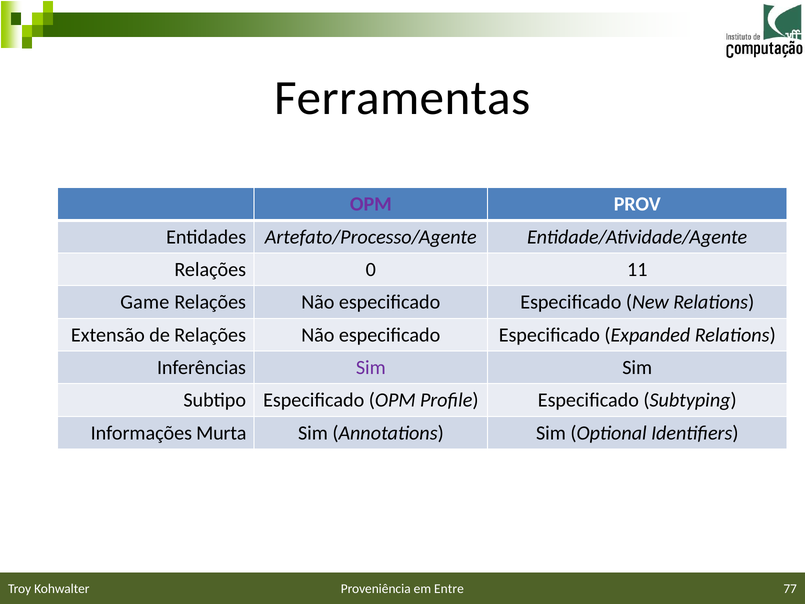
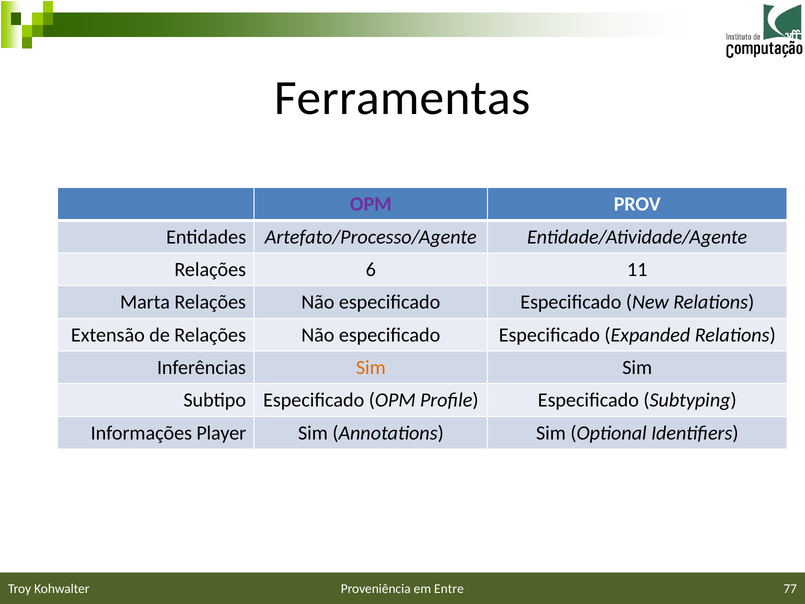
0: 0 -> 6
Game: Game -> Marta
Sim at (371, 367) colour: purple -> orange
Murta: Murta -> Player
